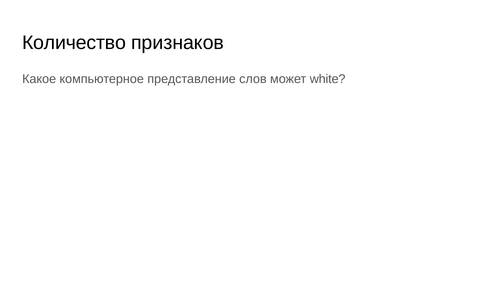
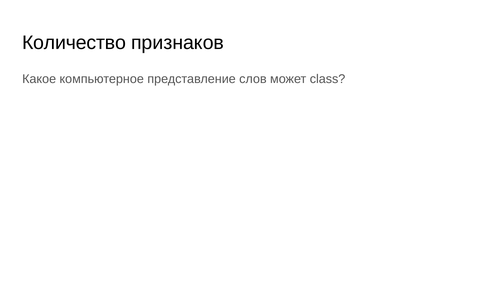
white: white -> class
